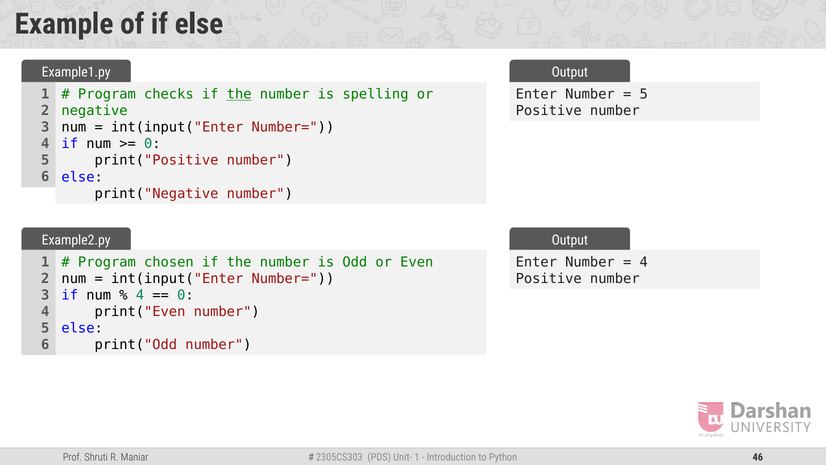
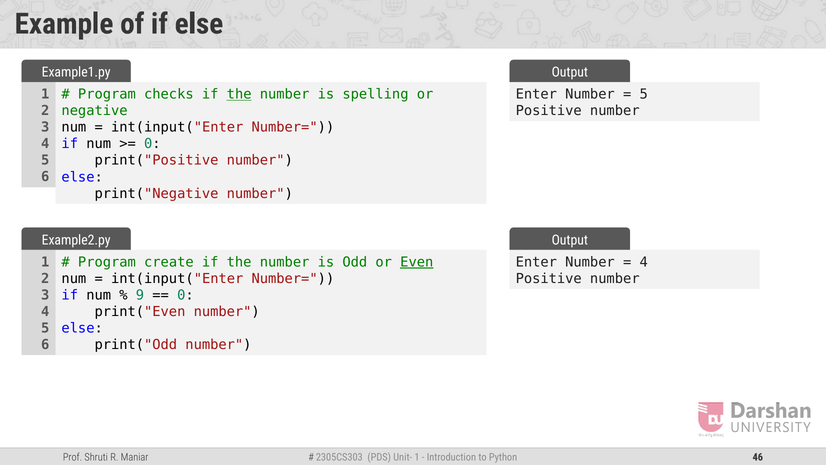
chosen: chosen -> create
Even underline: none -> present
4 at (140, 295): 4 -> 9
